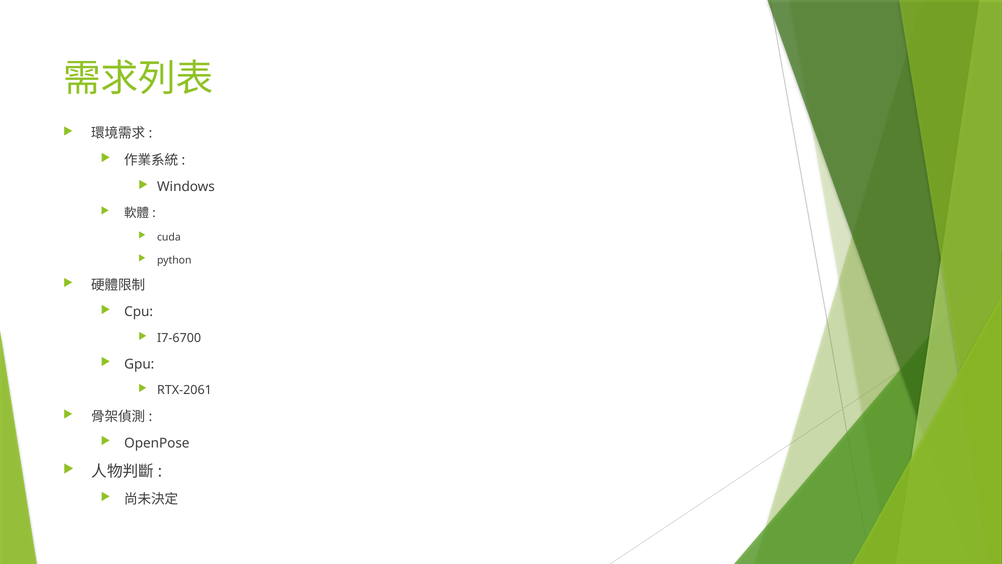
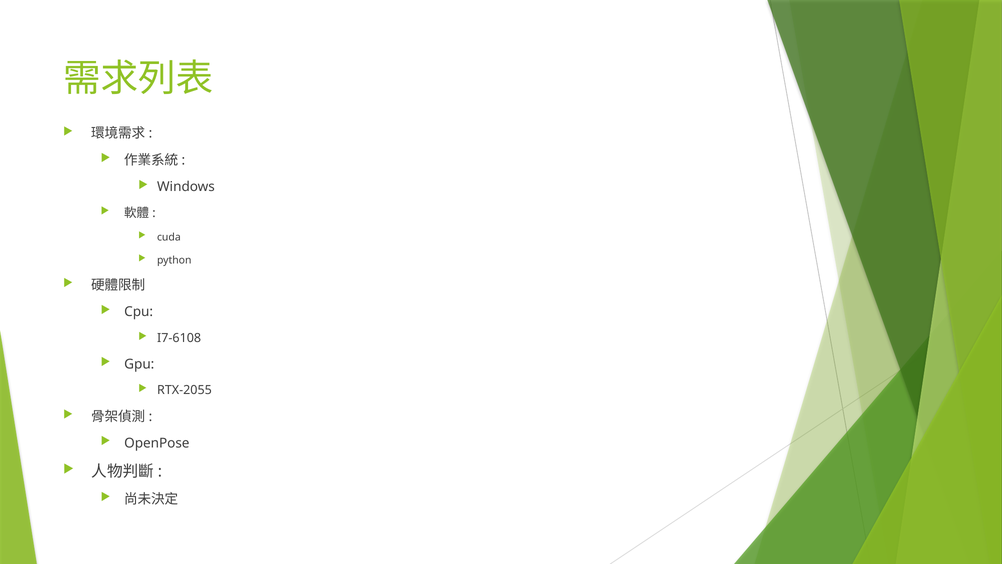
I7-6700: I7-6700 -> I7-6108
RTX-2061: RTX-2061 -> RTX-2055
